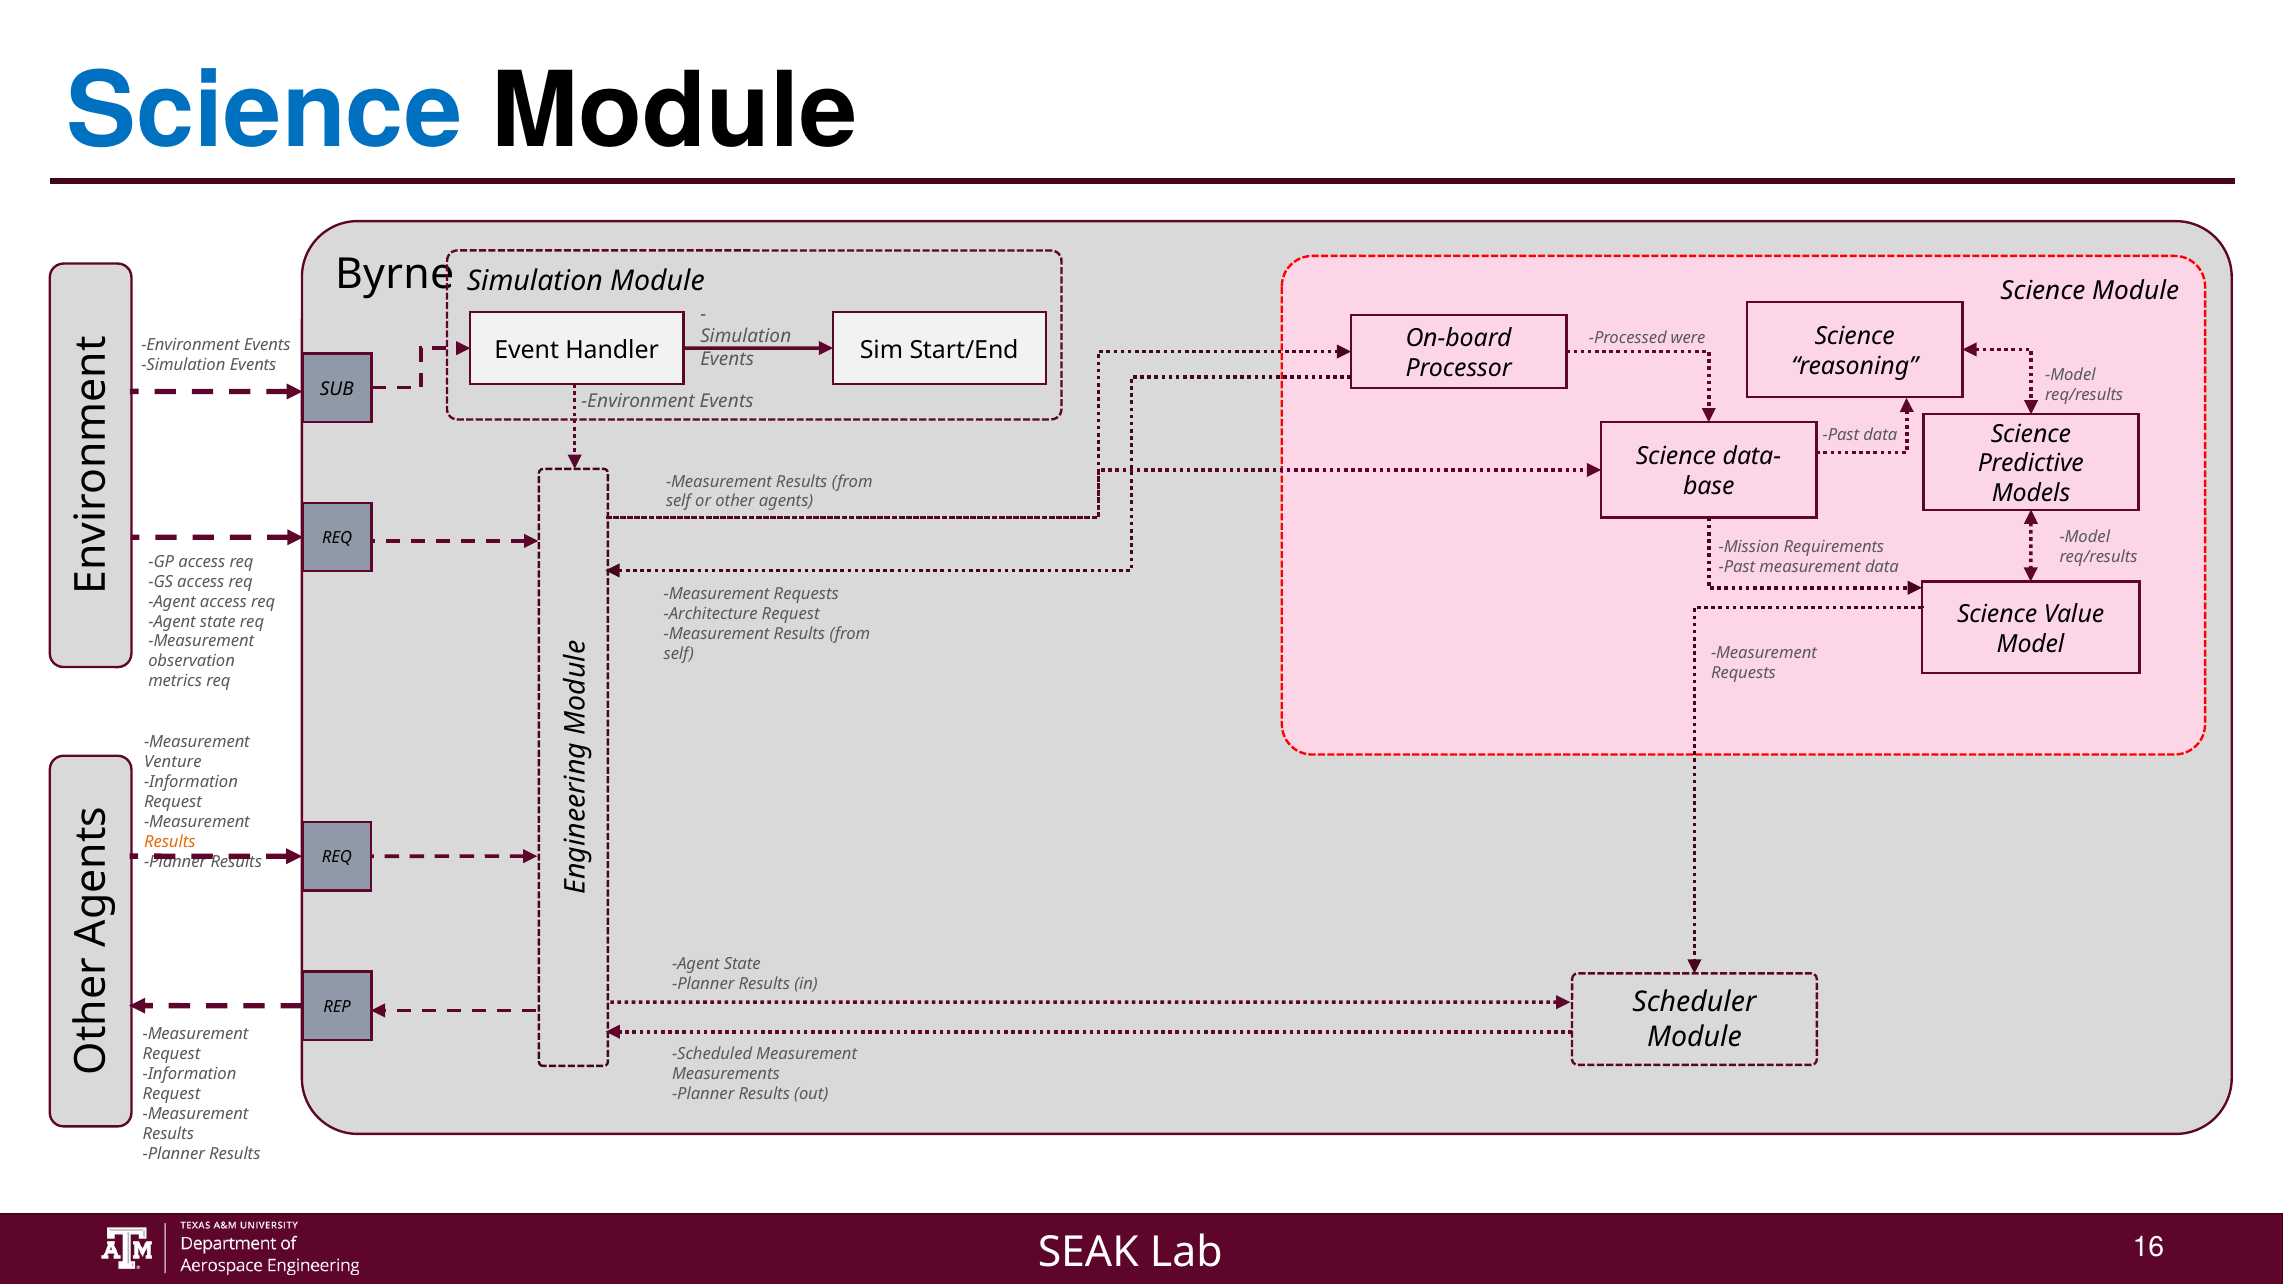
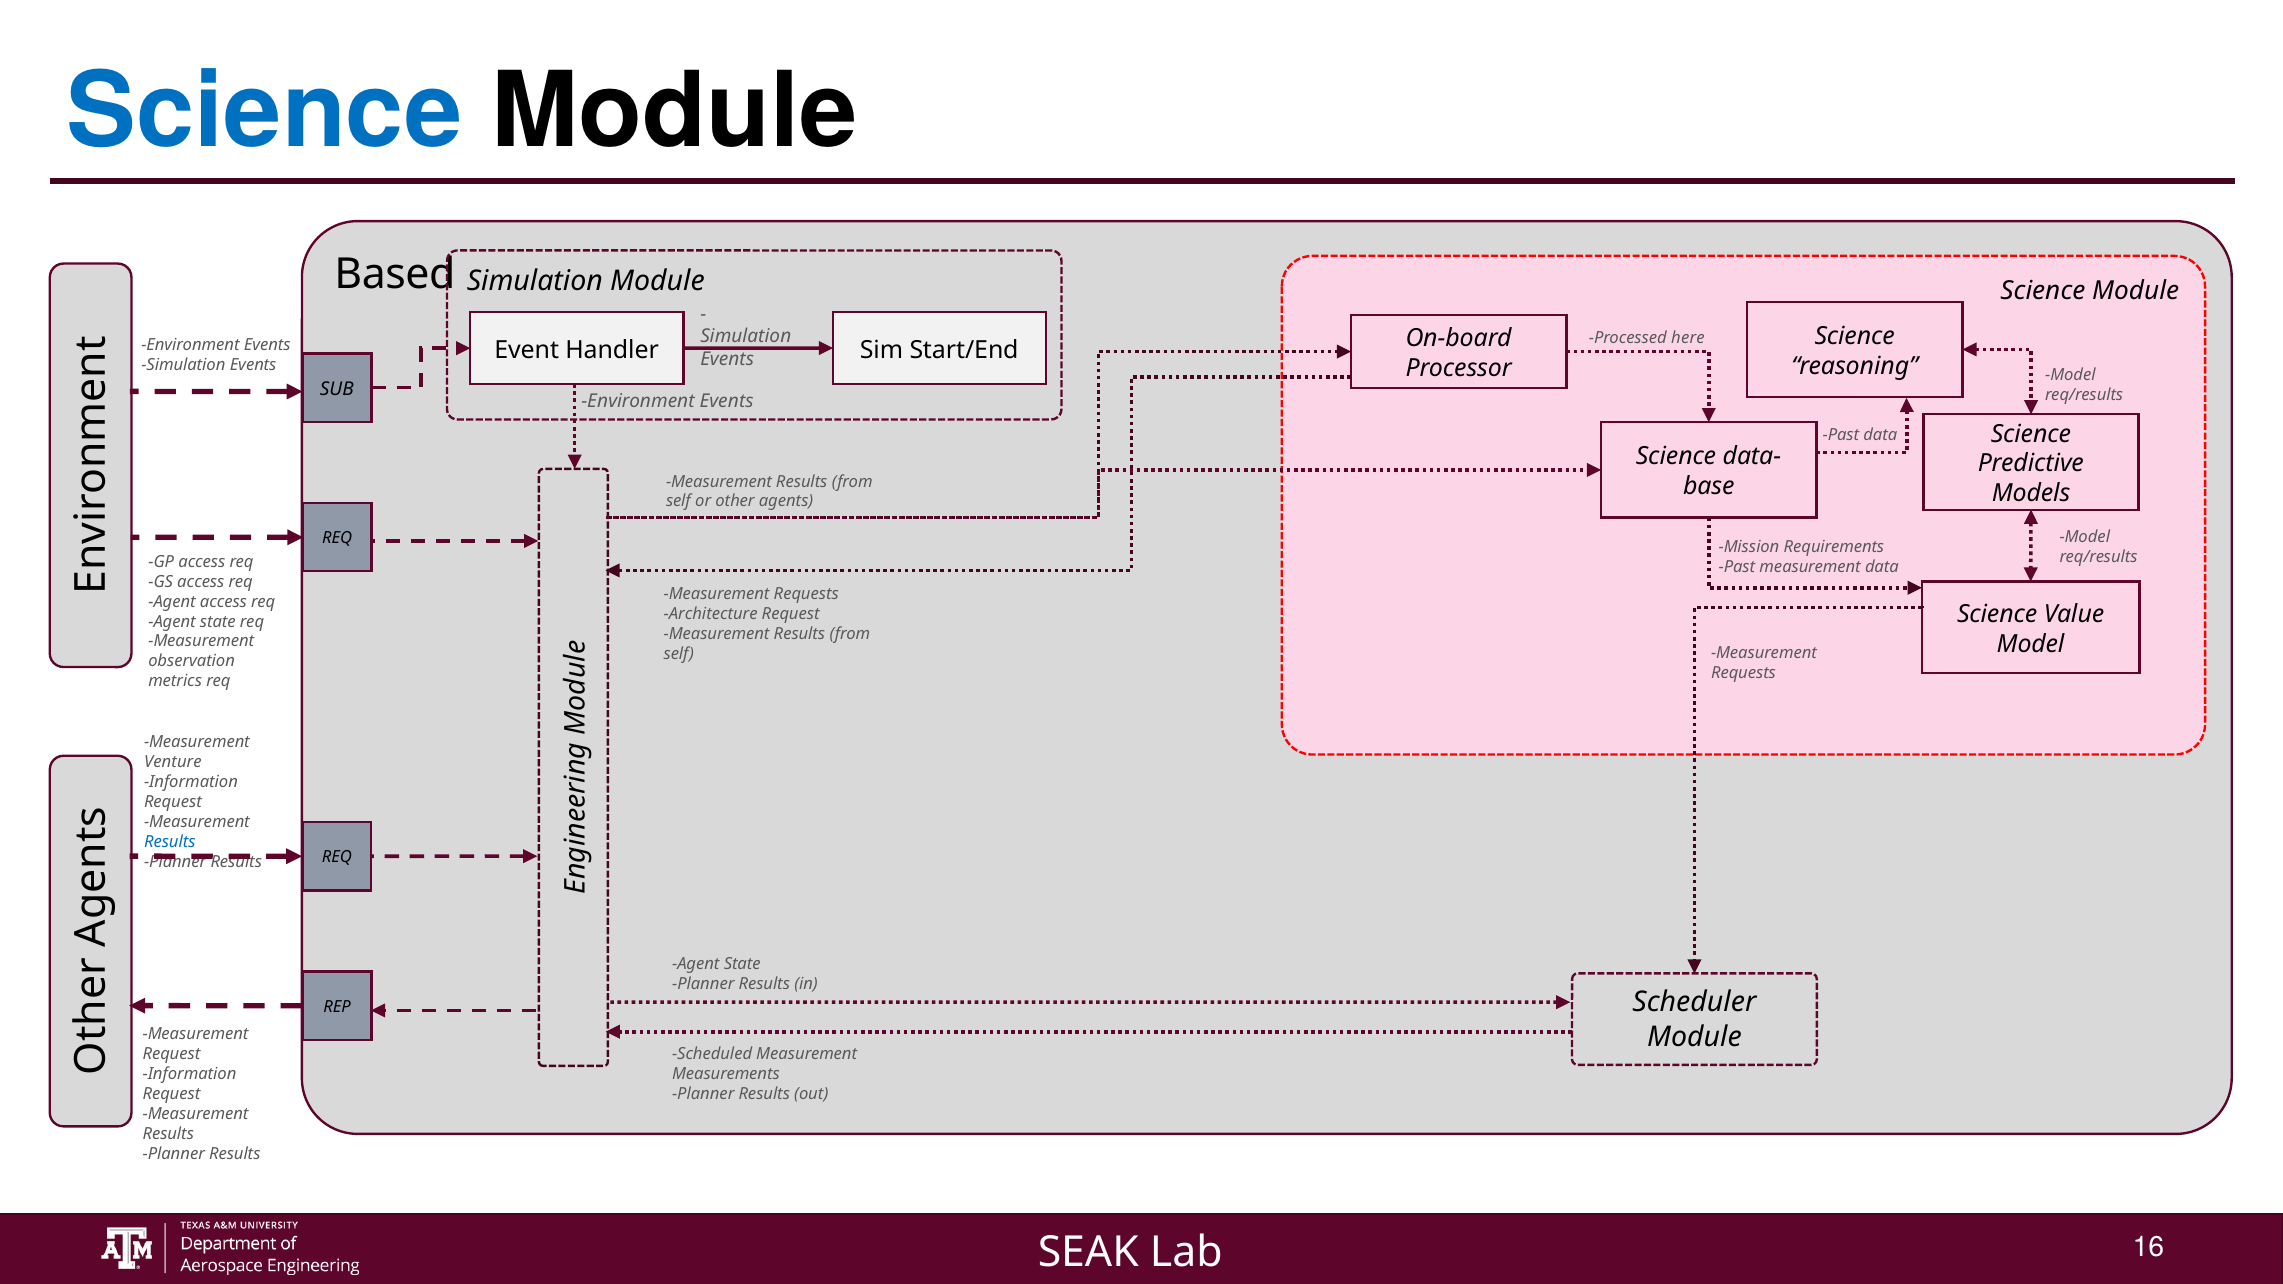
Byrne: Byrne -> Based
were: were -> here
Results at (170, 842) colour: orange -> blue
